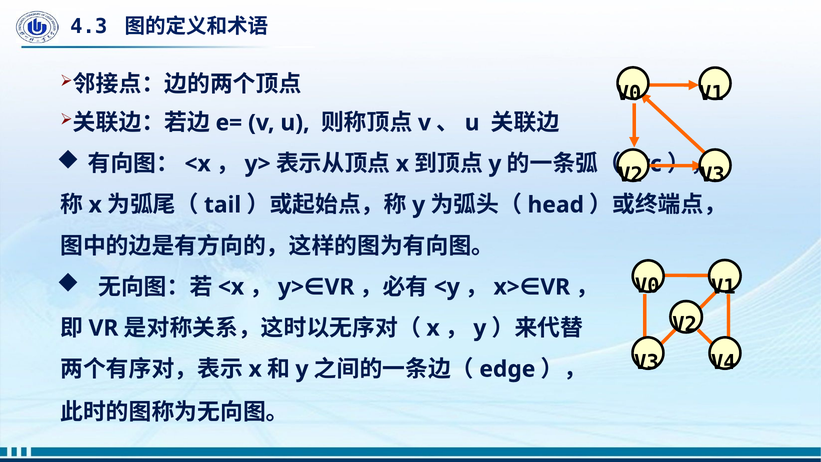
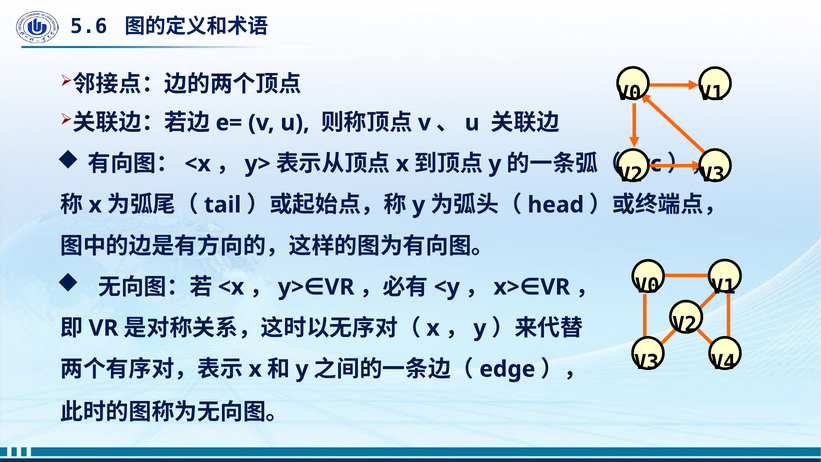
4.3: 4.3 -> 5.6
